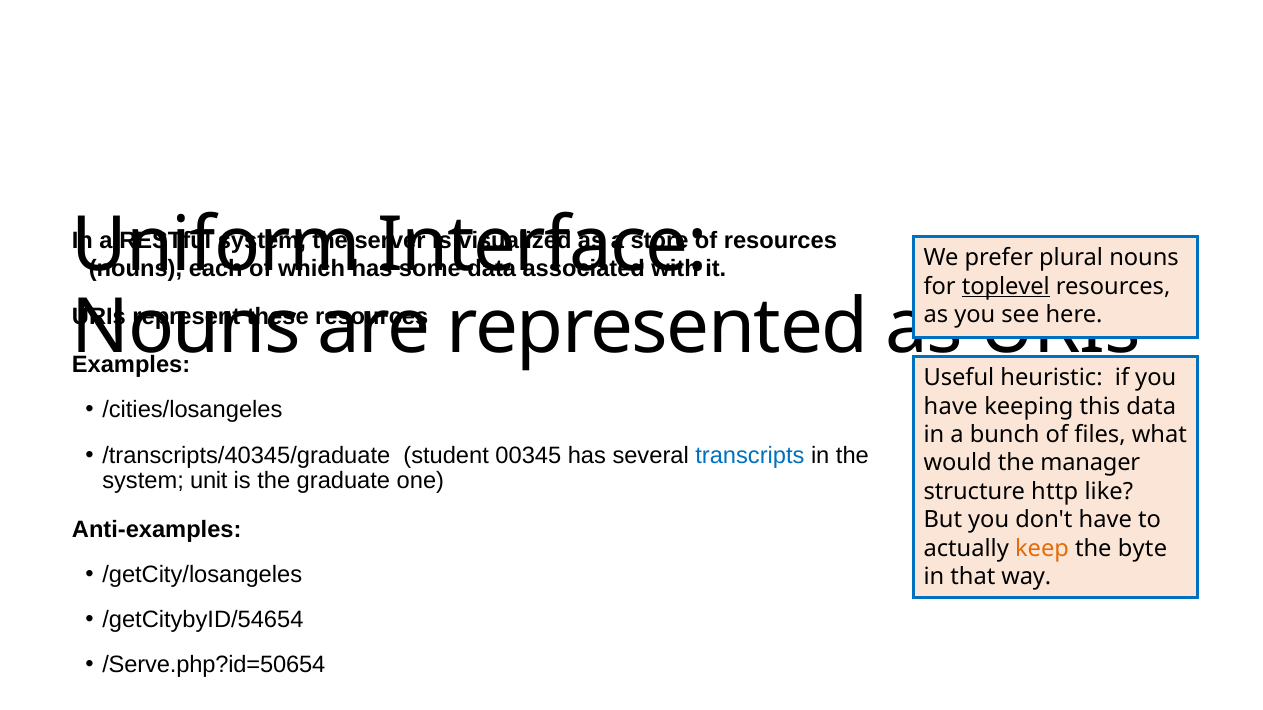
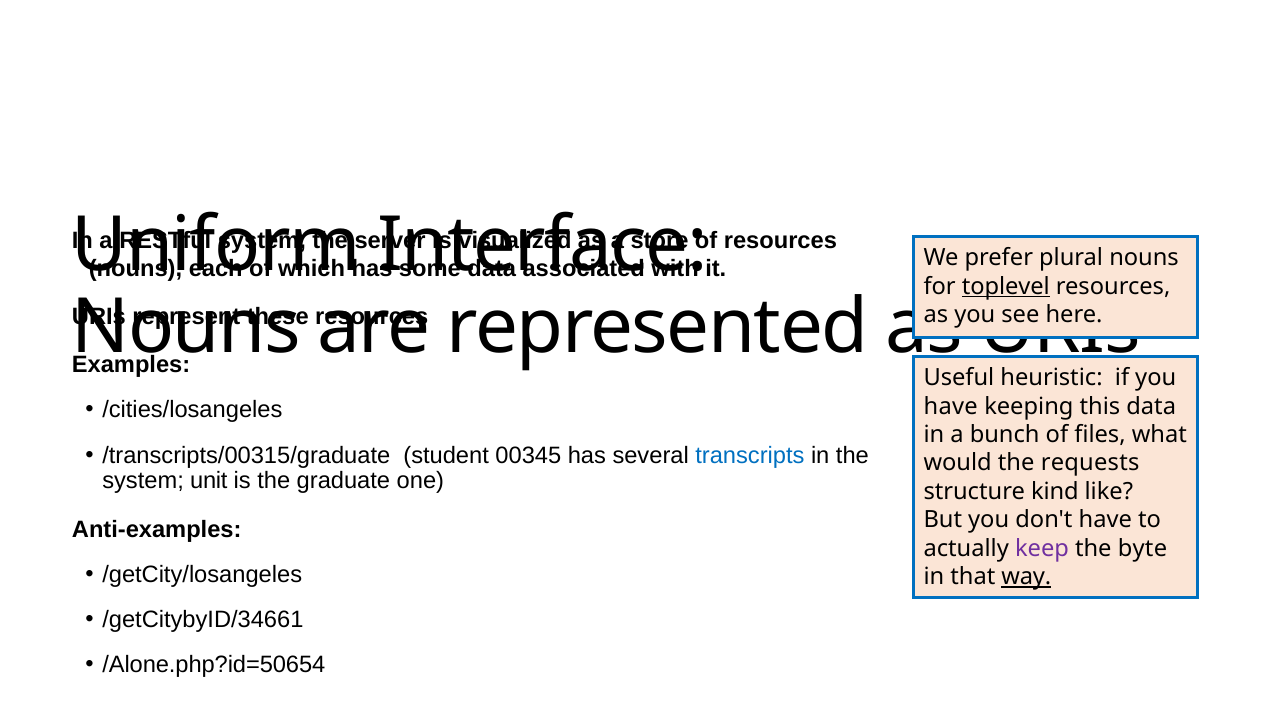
/transcripts/40345/graduate: /transcripts/40345/graduate -> /transcripts/00315/graduate
manager: manager -> requests
http: http -> kind
keep colour: orange -> purple
way underline: none -> present
/getCitybyID/54654: /getCitybyID/54654 -> /getCitybyID/34661
/Serve.php?id=50654: /Serve.php?id=50654 -> /Alone.php?id=50654
